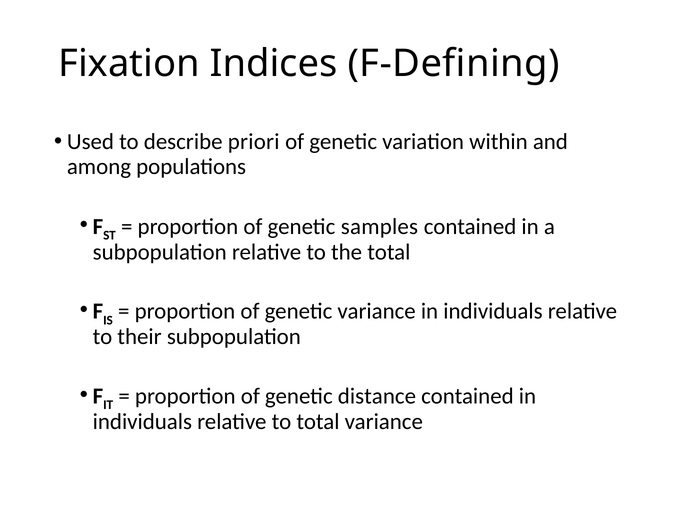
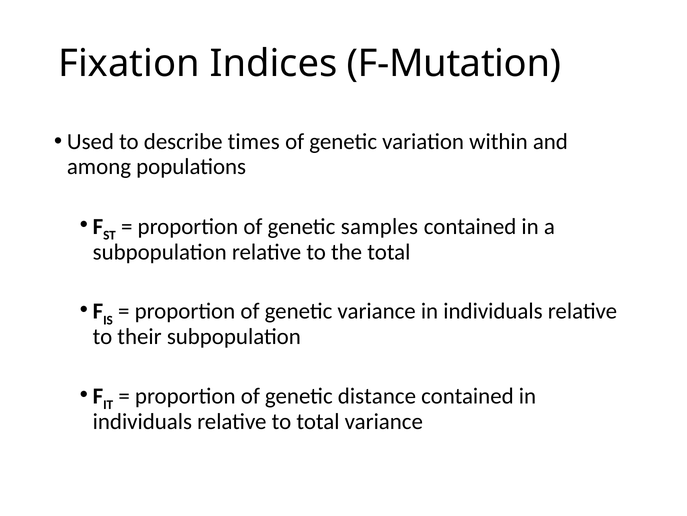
F-Defining: F-Defining -> F-Mutation
priori: priori -> times
